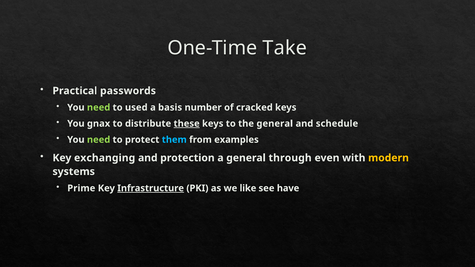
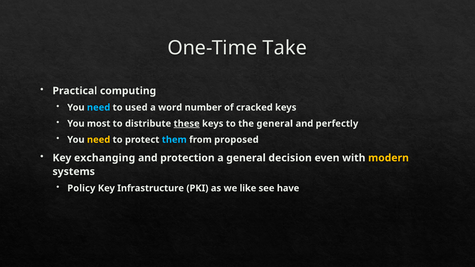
passwords: passwords -> computing
need at (99, 108) colour: light green -> light blue
basis: basis -> word
gnax: gnax -> most
schedule: schedule -> perfectly
need at (99, 140) colour: light green -> yellow
examples: examples -> proposed
through: through -> decision
Prime: Prime -> Policy
Infrastructure underline: present -> none
